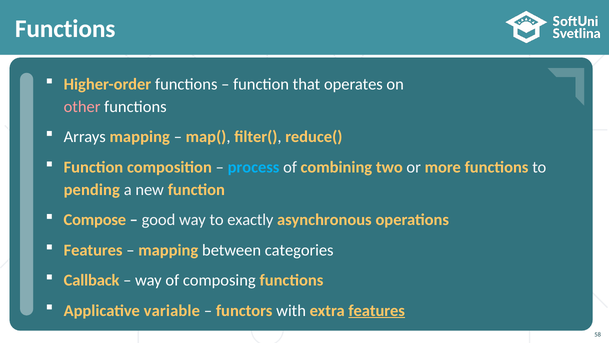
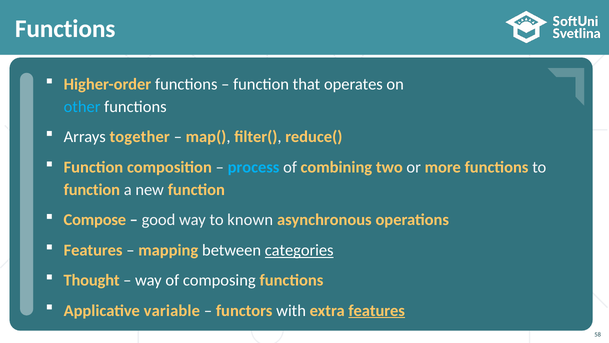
other colour: pink -> light blue
Arrays mapping: mapping -> together
pending at (92, 190): pending -> function
exactly: exactly -> known
categories underline: none -> present
Callback: Callback -> Thought
